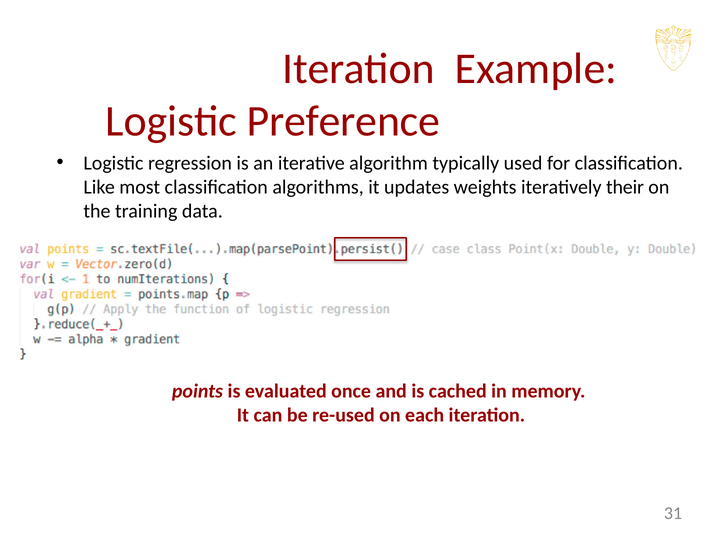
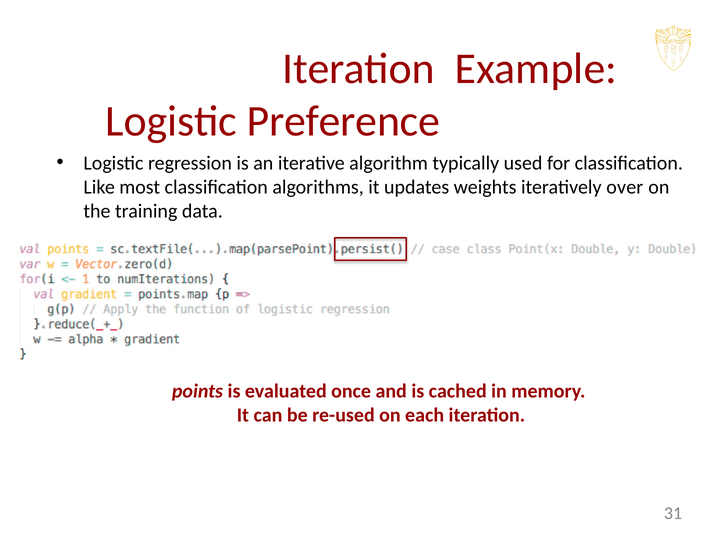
their: their -> over
